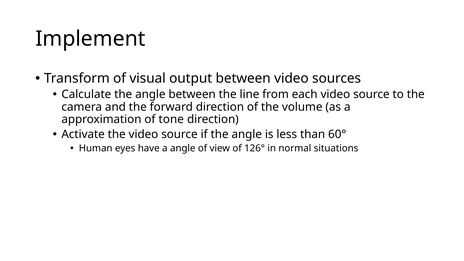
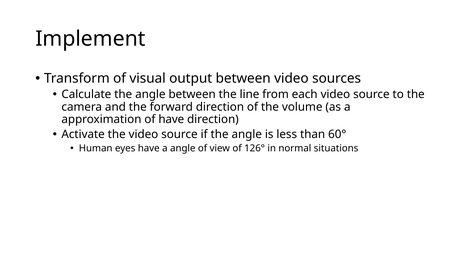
of tone: tone -> have
